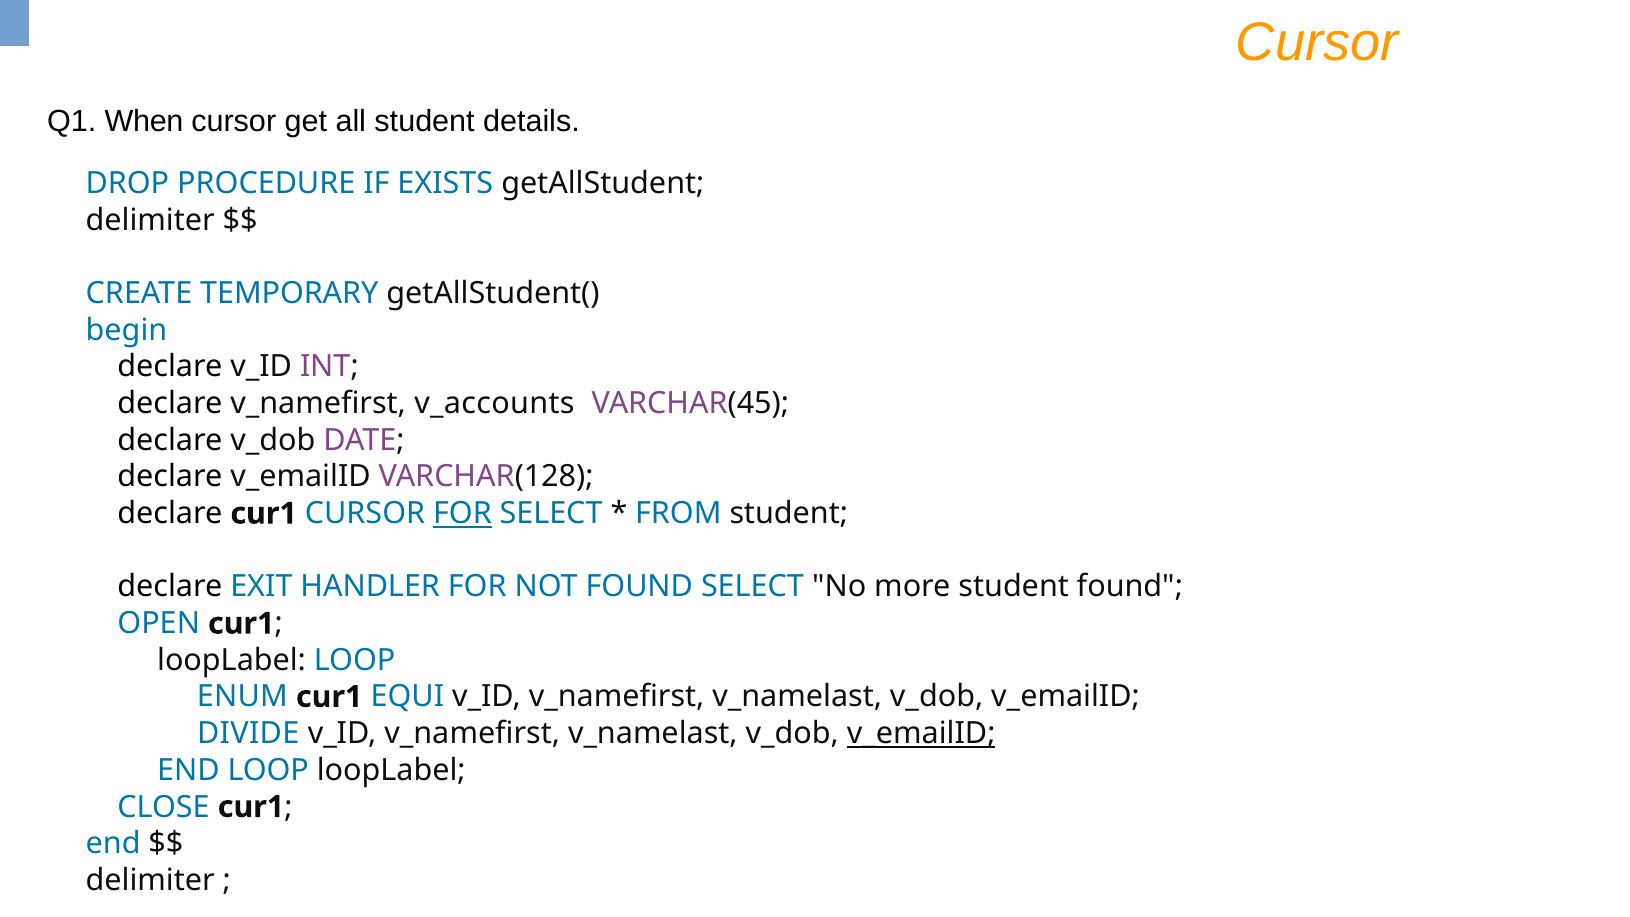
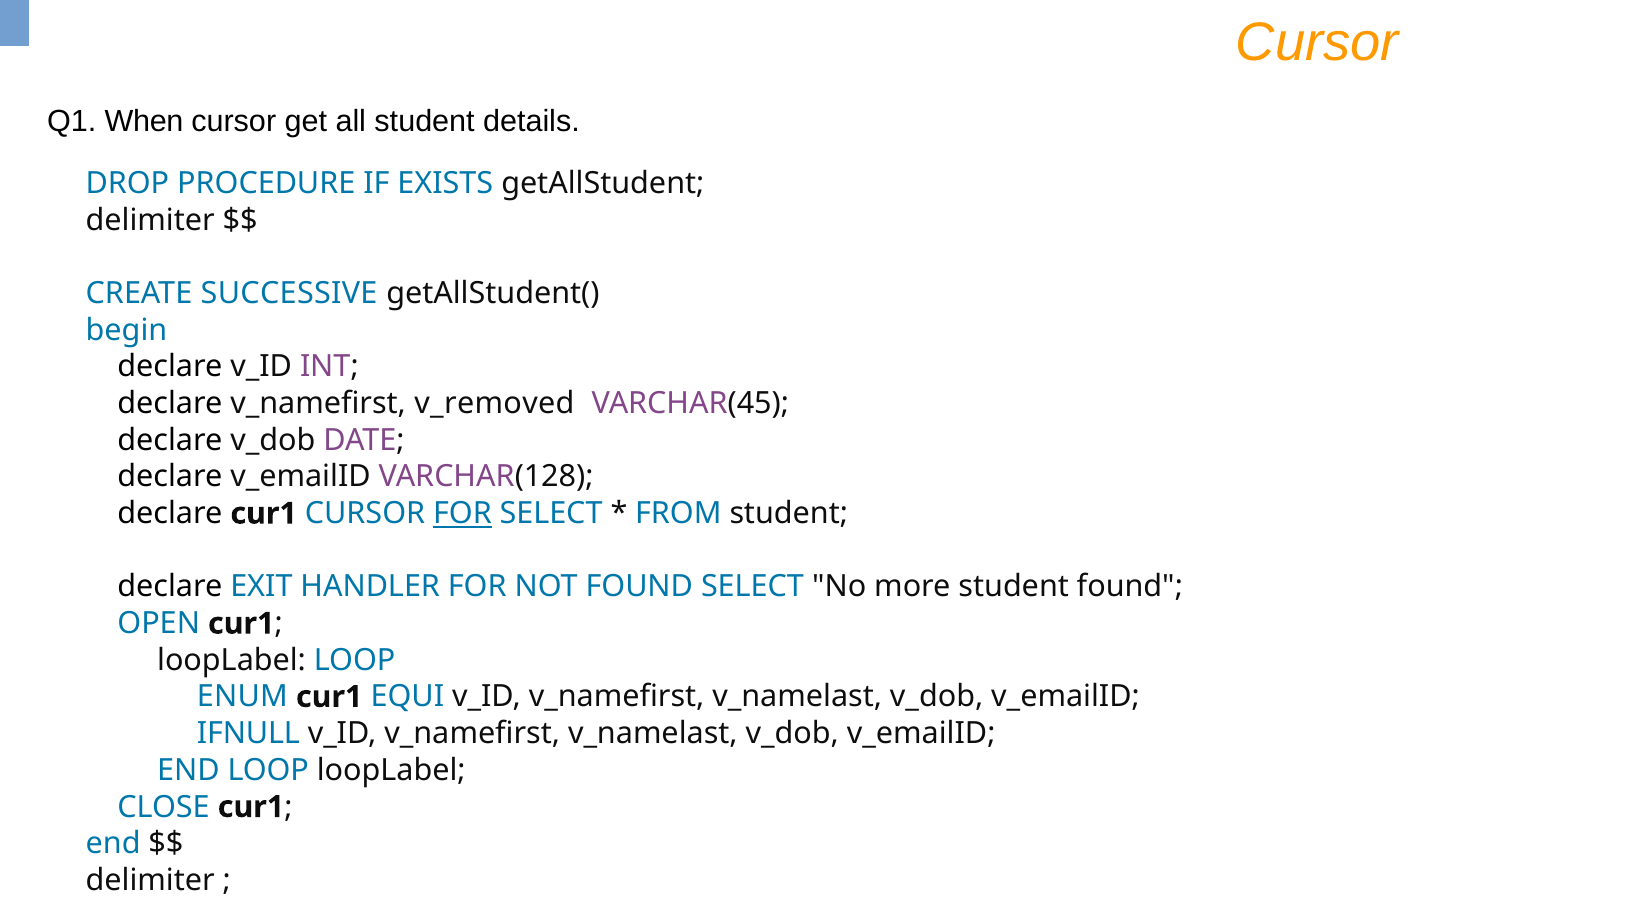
TEMPORARY: TEMPORARY -> SUCCESSIVE
v_accounts: v_accounts -> v_removed
DIVIDE: DIVIDE -> IFNULL
v_emailID at (921, 733) underline: present -> none
